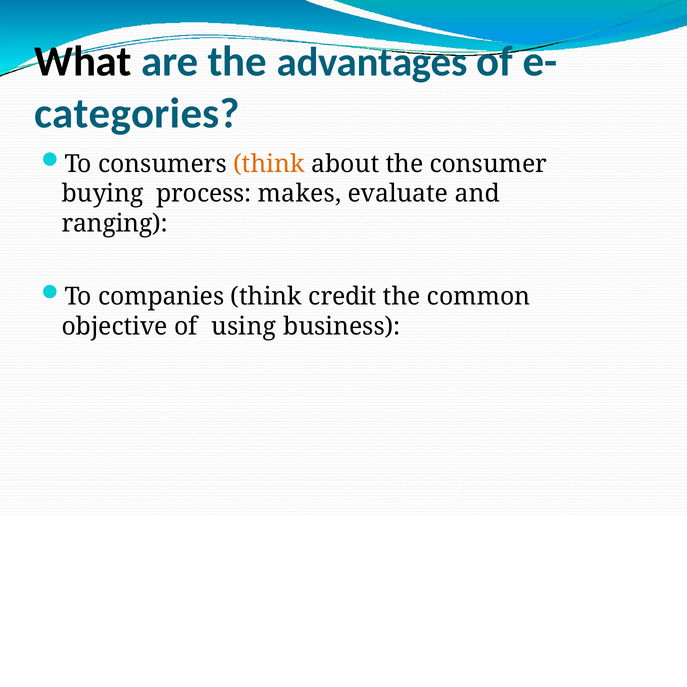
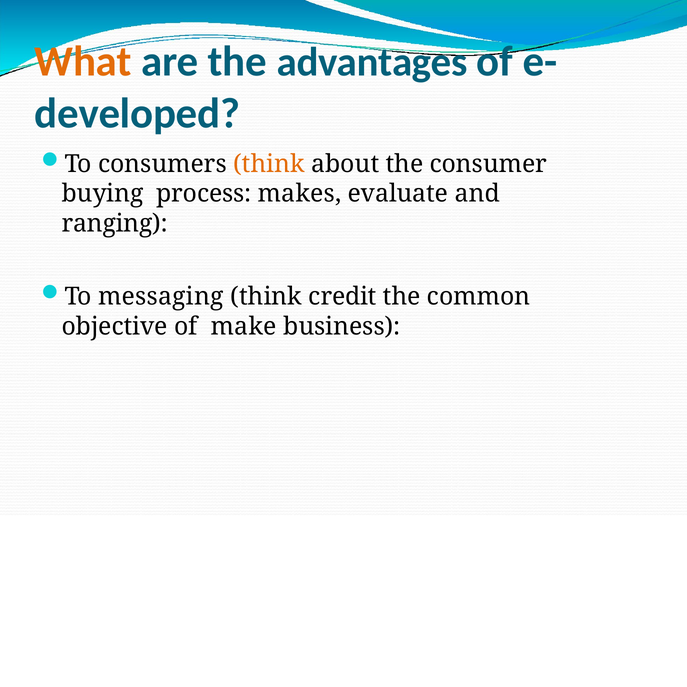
What colour: black -> orange
categories: categories -> developed
companies: companies -> messaging
using: using -> make
